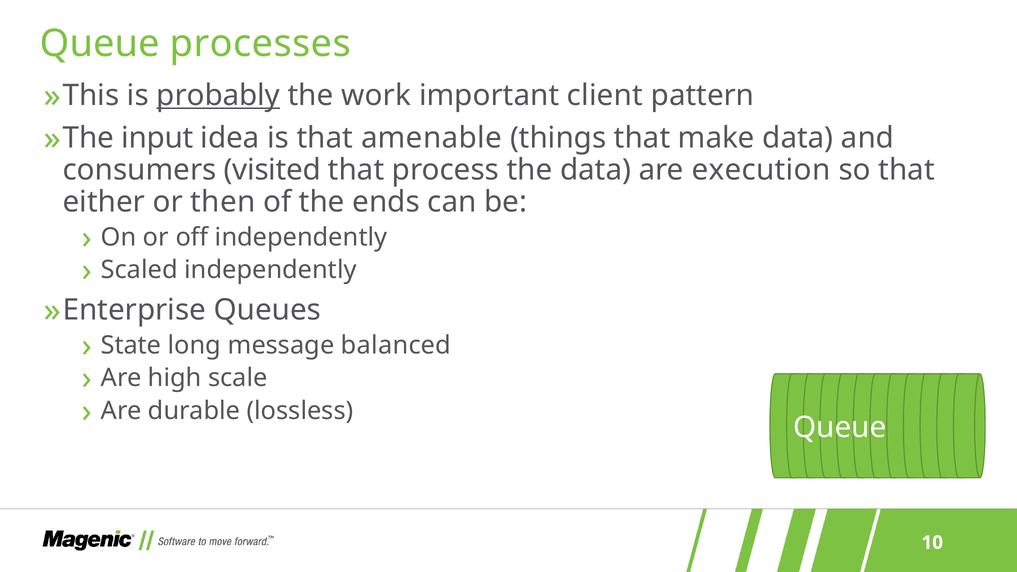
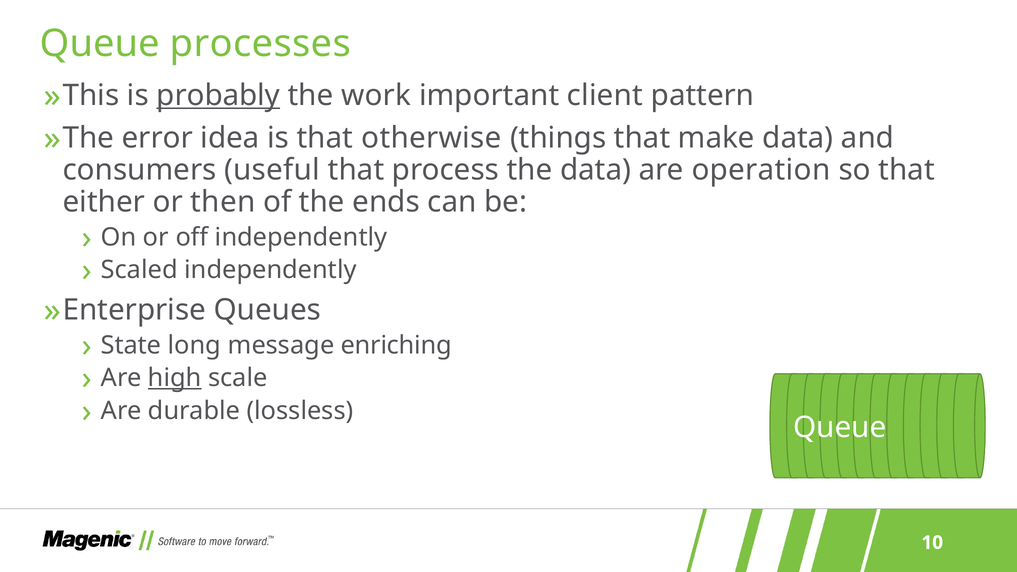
input: input -> error
amenable: amenable -> otherwise
visited: visited -> useful
execution: execution -> operation
balanced: balanced -> enriching
high underline: none -> present
